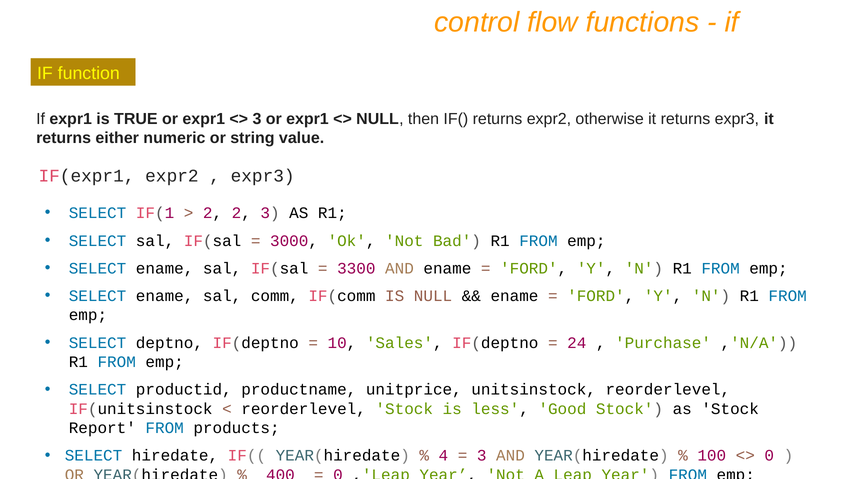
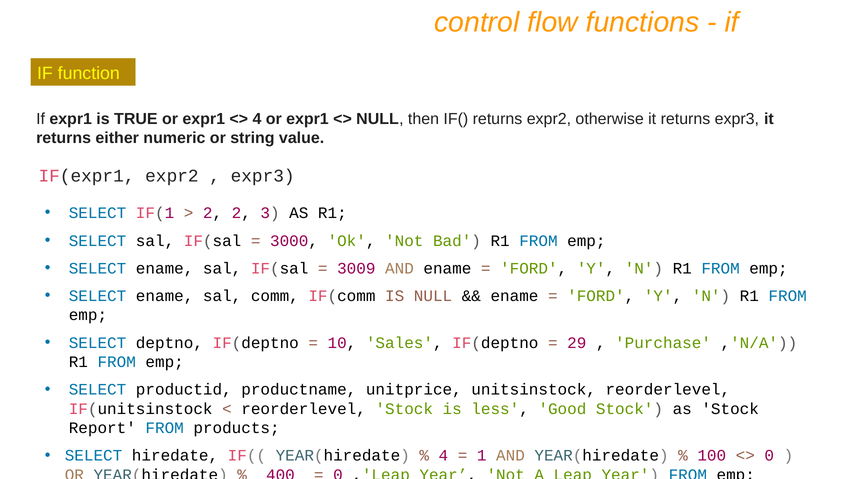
3 at (257, 119): 3 -> 4
3300: 3300 -> 3009
24: 24 -> 29
3 at (482, 456): 3 -> 1
